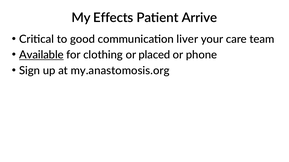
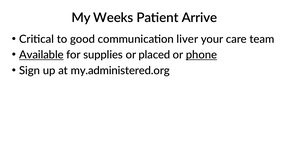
Effects: Effects -> Weeks
clothing: clothing -> supplies
phone underline: none -> present
my.anastomosis.org: my.anastomosis.org -> my.administered.org
